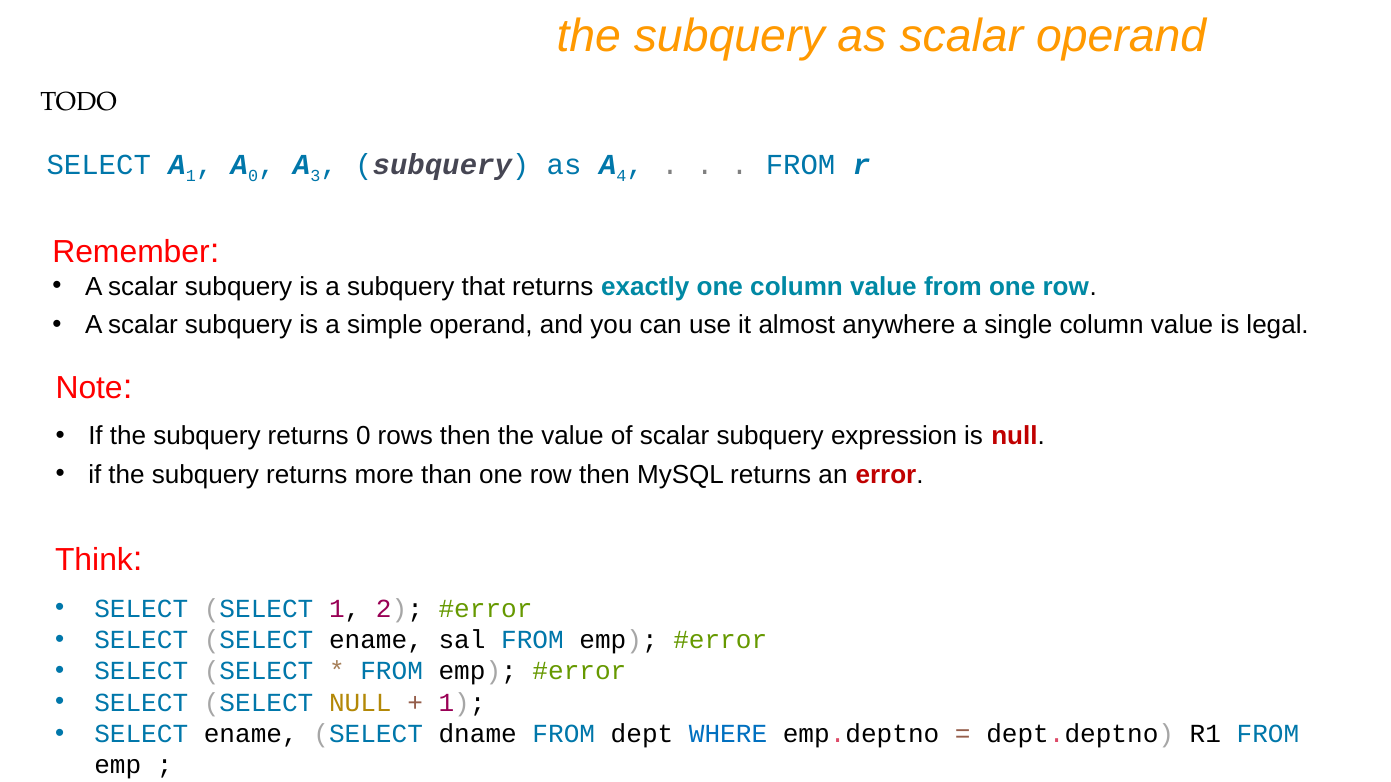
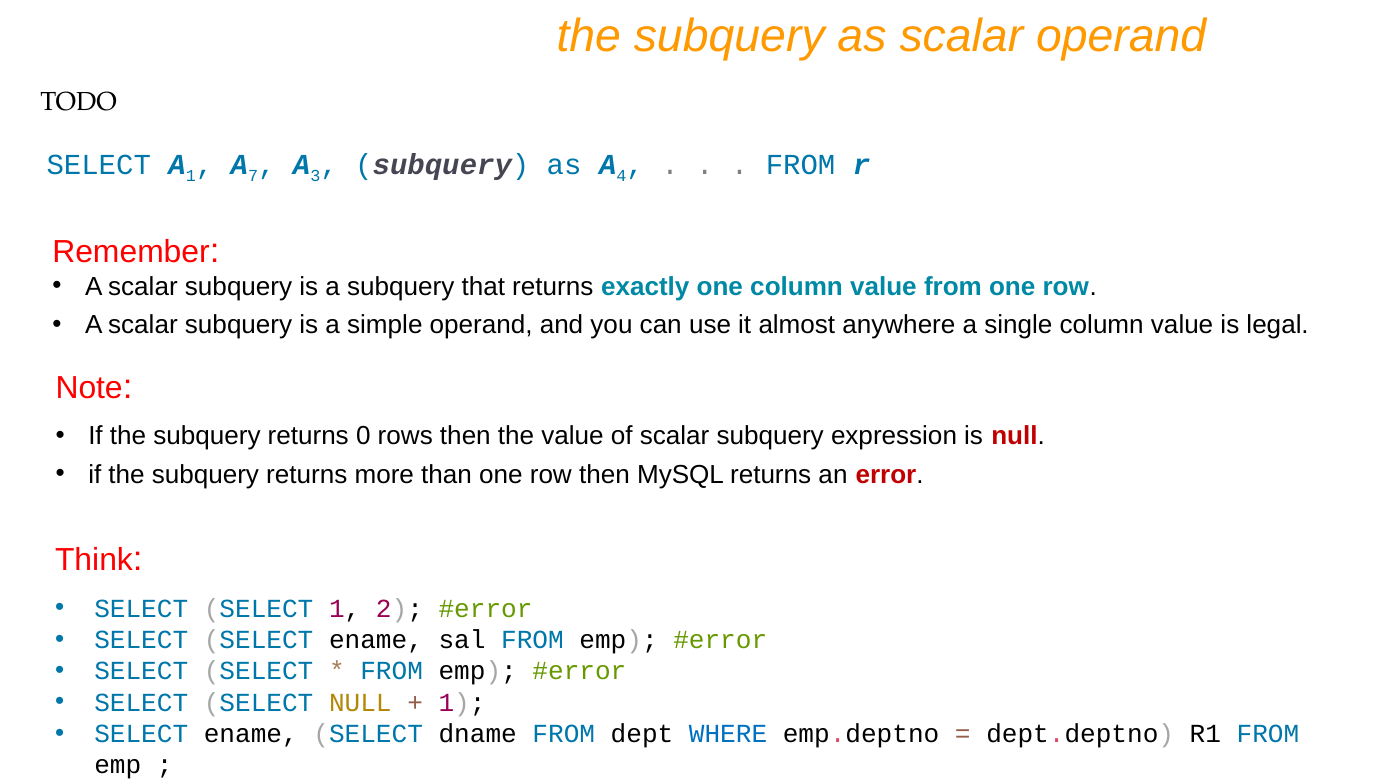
A 0: 0 -> 7
